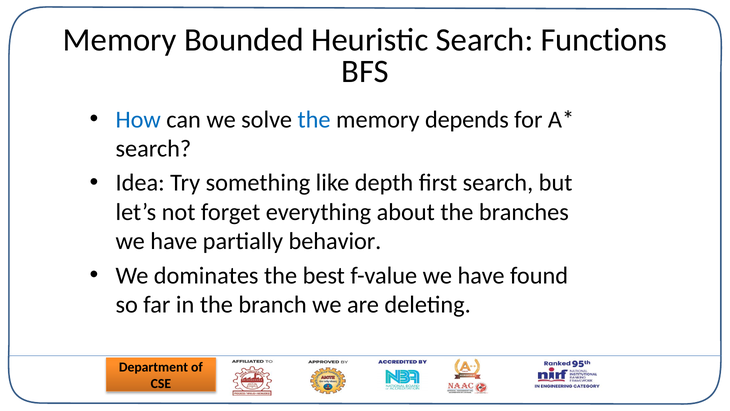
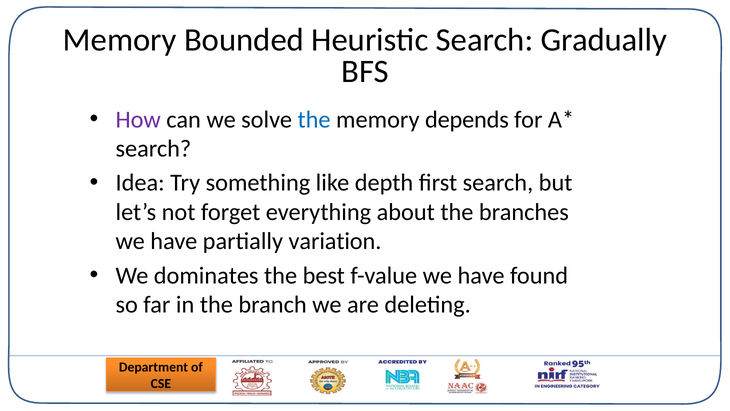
Functions: Functions -> Gradually
How colour: blue -> purple
behavior: behavior -> variation
